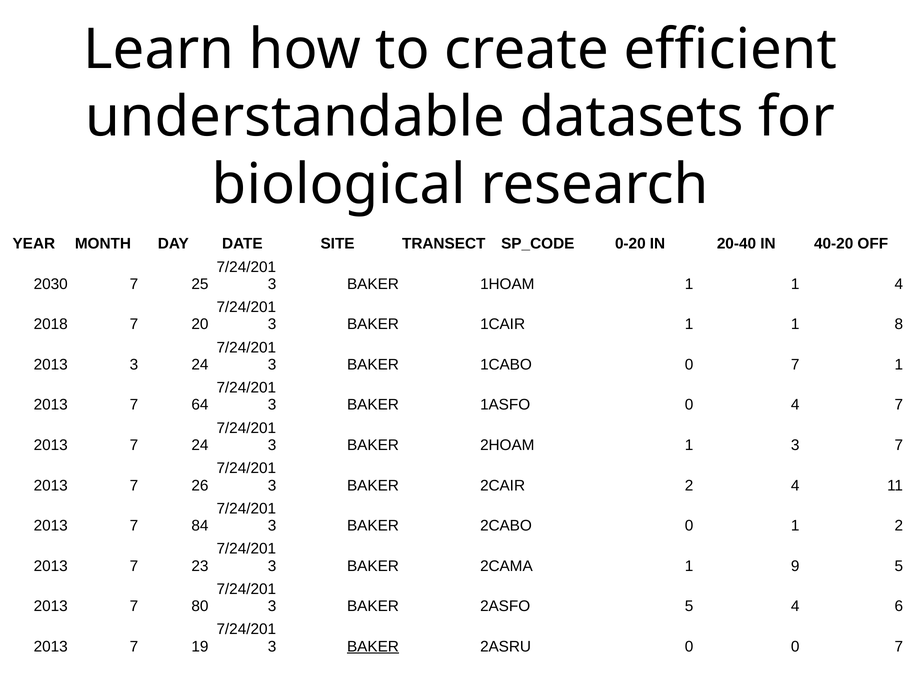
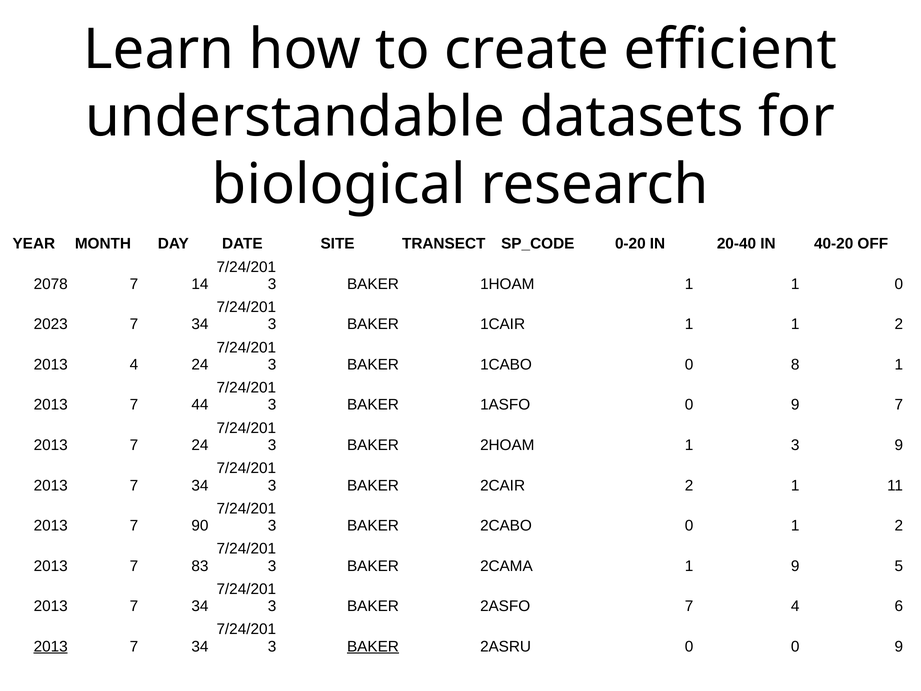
2030: 2030 -> 2078
25: 25 -> 14
1 4: 4 -> 0
2018: 2018 -> 2023
20 at (200, 324): 20 -> 34
1 1 8: 8 -> 2
2013 3: 3 -> 4
7 at (795, 365): 7 -> 8
64: 64 -> 44
4 at (795, 405): 4 -> 9
3 7: 7 -> 9
26 at (200, 485): 26 -> 34
2 4: 4 -> 1
84: 84 -> 90
23: 23 -> 83
80 at (200, 606): 80 -> 34
5 at (689, 606): 5 -> 7
2013 at (51, 646) underline: none -> present
19 at (200, 646): 19 -> 34
0 0 7: 7 -> 9
